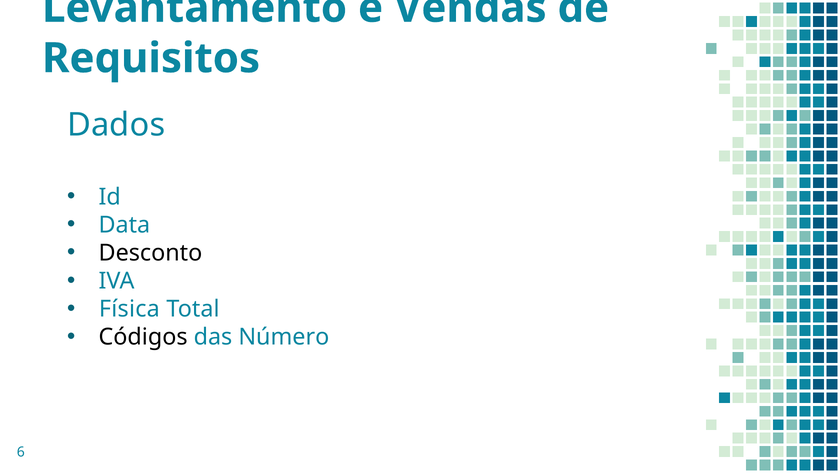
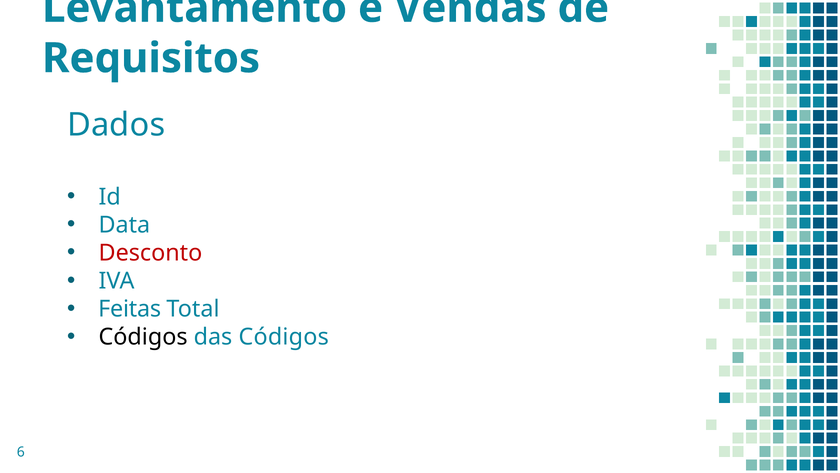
Desconto colour: black -> red
Física: Física -> Feitas
das Número: Número -> Códigos
